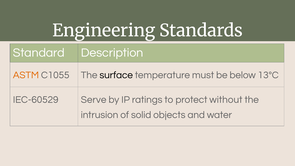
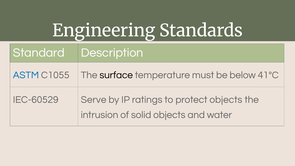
ASTM colour: orange -> blue
13°C: 13°C -> 41°C
protect without: without -> objects
